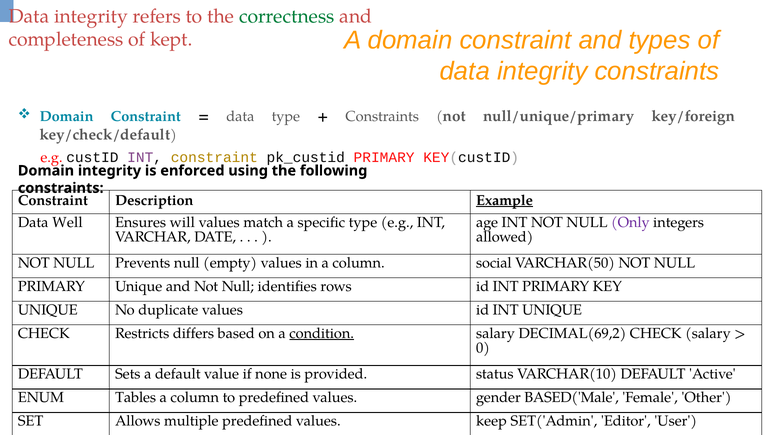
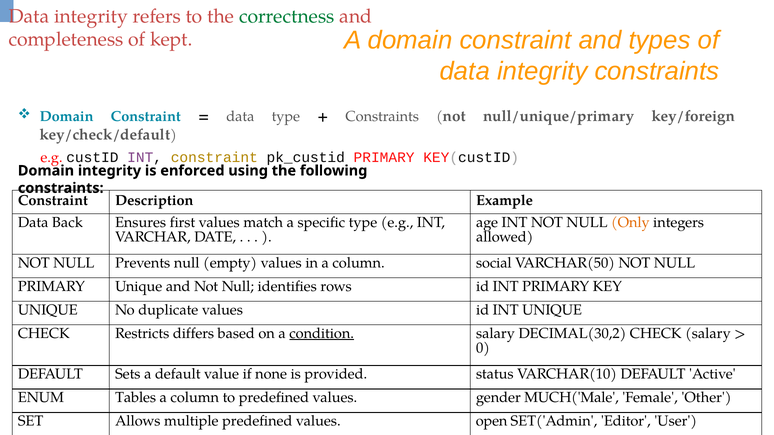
Example underline: present -> none
Well: Well -> Back
will: will -> first
Only colour: purple -> orange
DECIMAL(69,2: DECIMAL(69,2 -> DECIMAL(30,2
BASED('Male: BASED('Male -> MUCH('Male
keep: keep -> open
